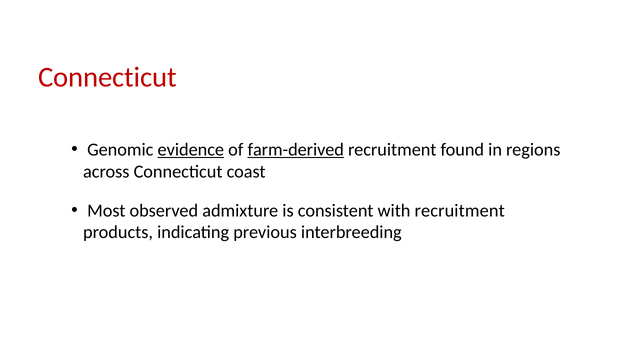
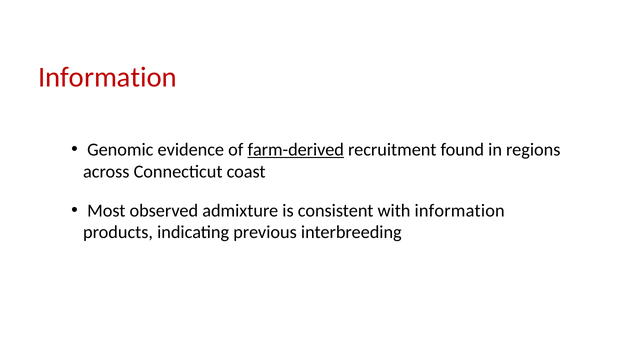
Connecticut at (107, 77): Connecticut -> Information
evidence underline: present -> none
with recruitment: recruitment -> information
